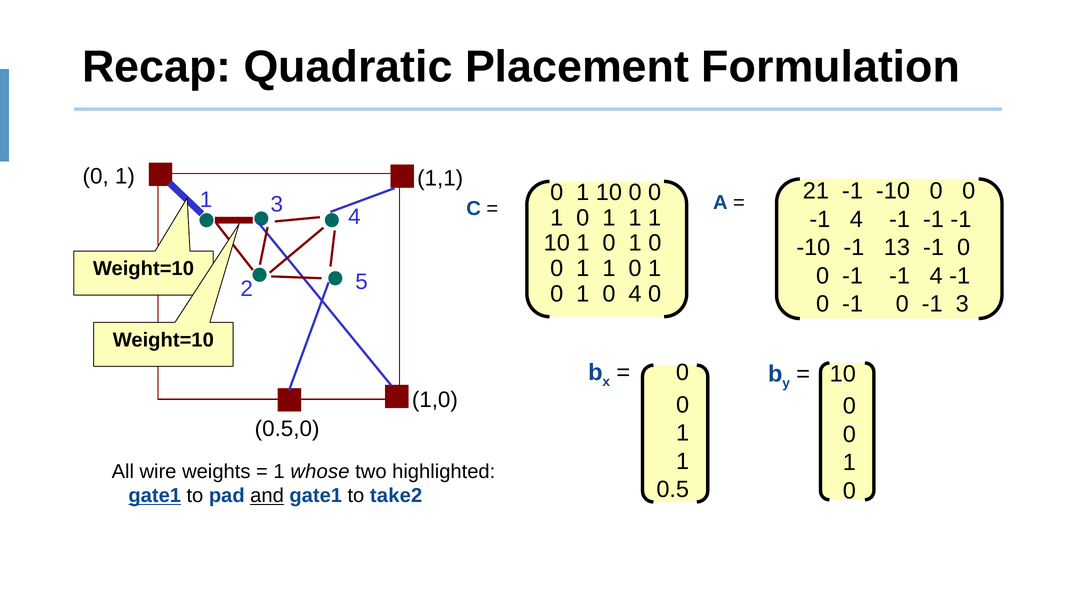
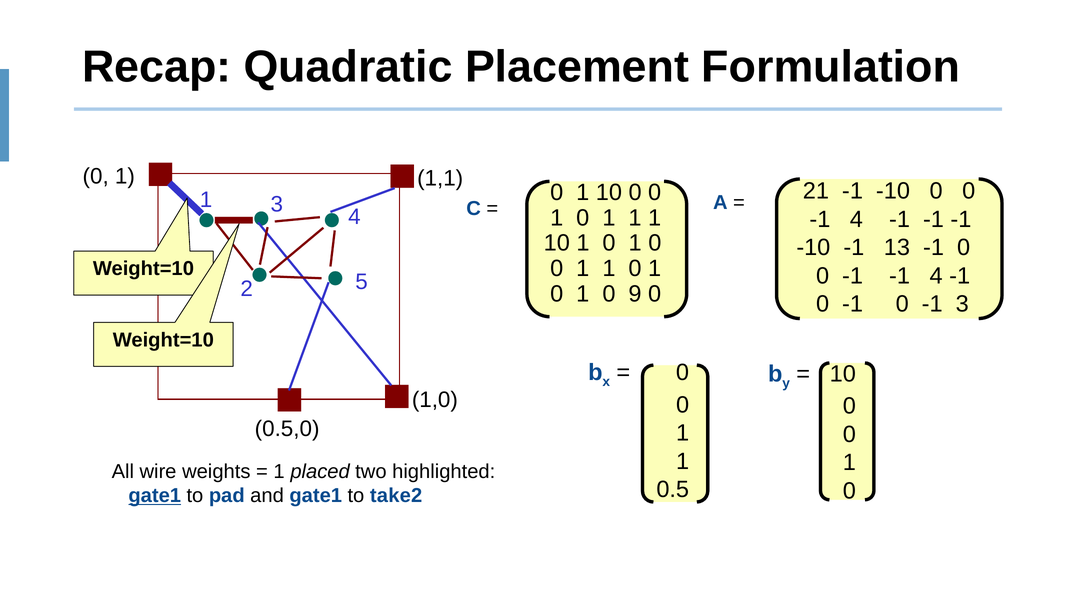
0 4: 4 -> 9
whose: whose -> placed
and underline: present -> none
